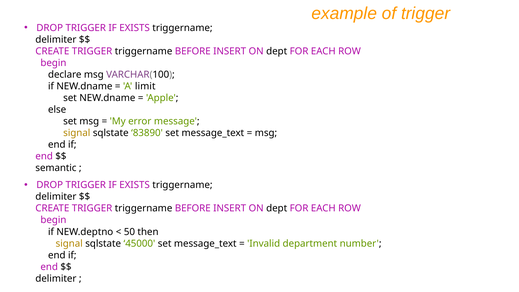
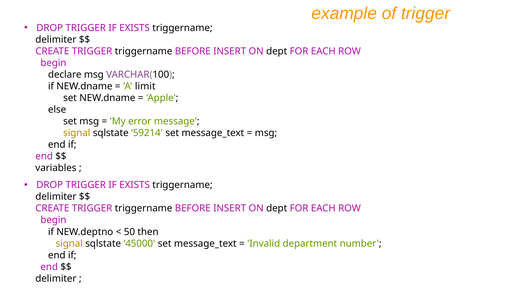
83890: 83890 -> 59214
semantic: semantic -> variables
